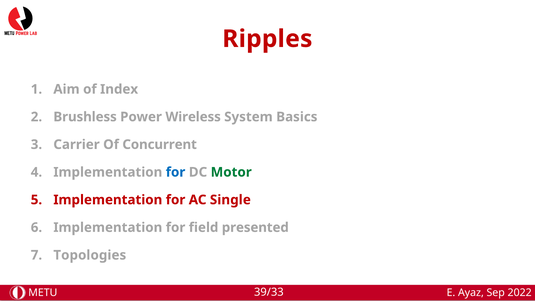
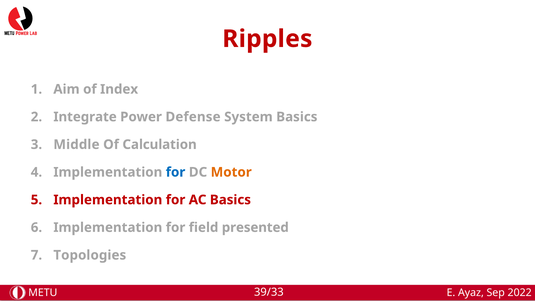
Brushless: Brushless -> Integrate
Wireless: Wireless -> Defense
Carrier: Carrier -> Middle
Concurrent: Concurrent -> Calculation
Motor colour: green -> orange
AC Single: Single -> Basics
